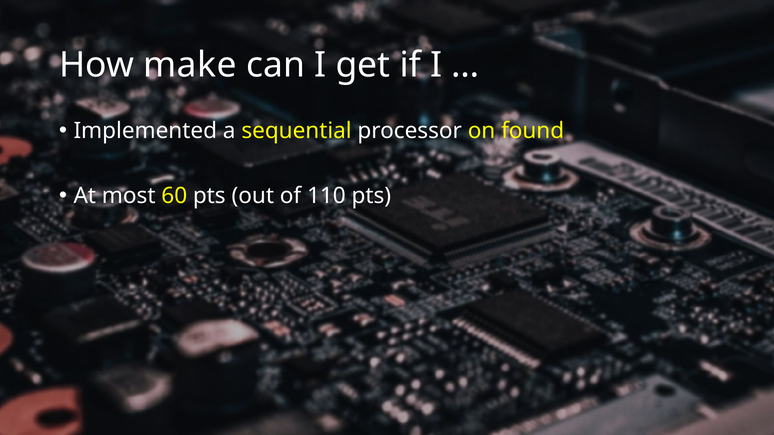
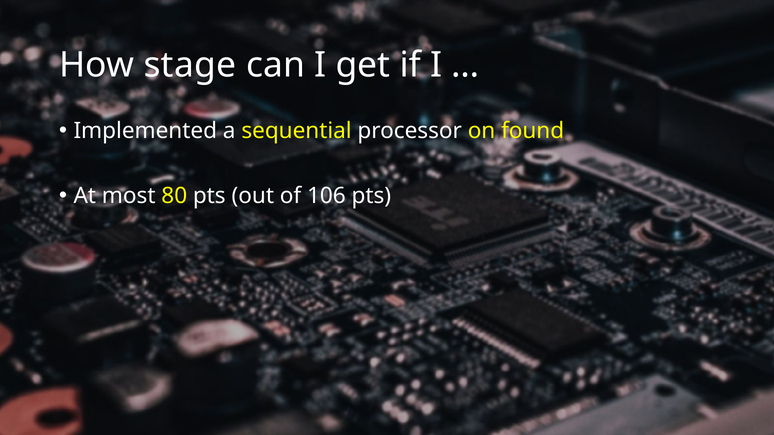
make: make -> stage
60: 60 -> 80
110: 110 -> 106
